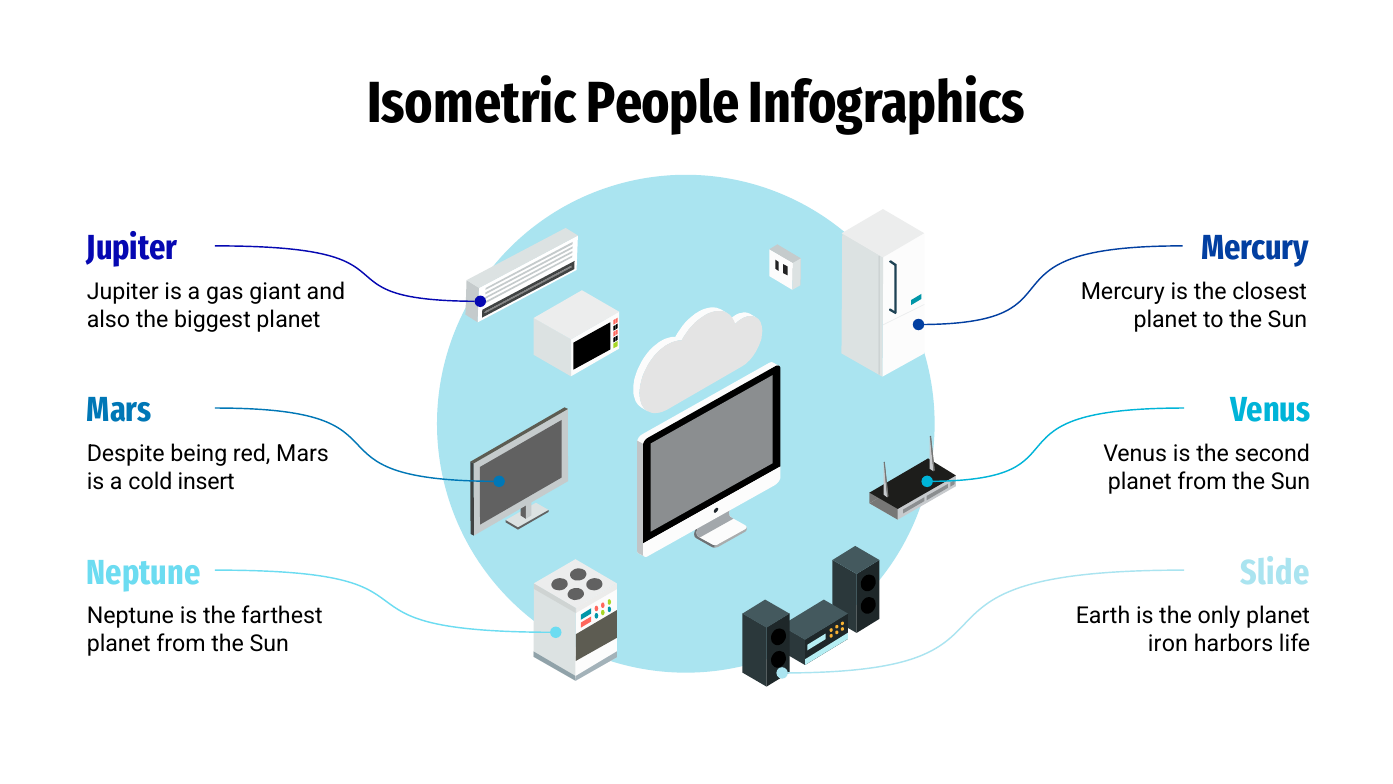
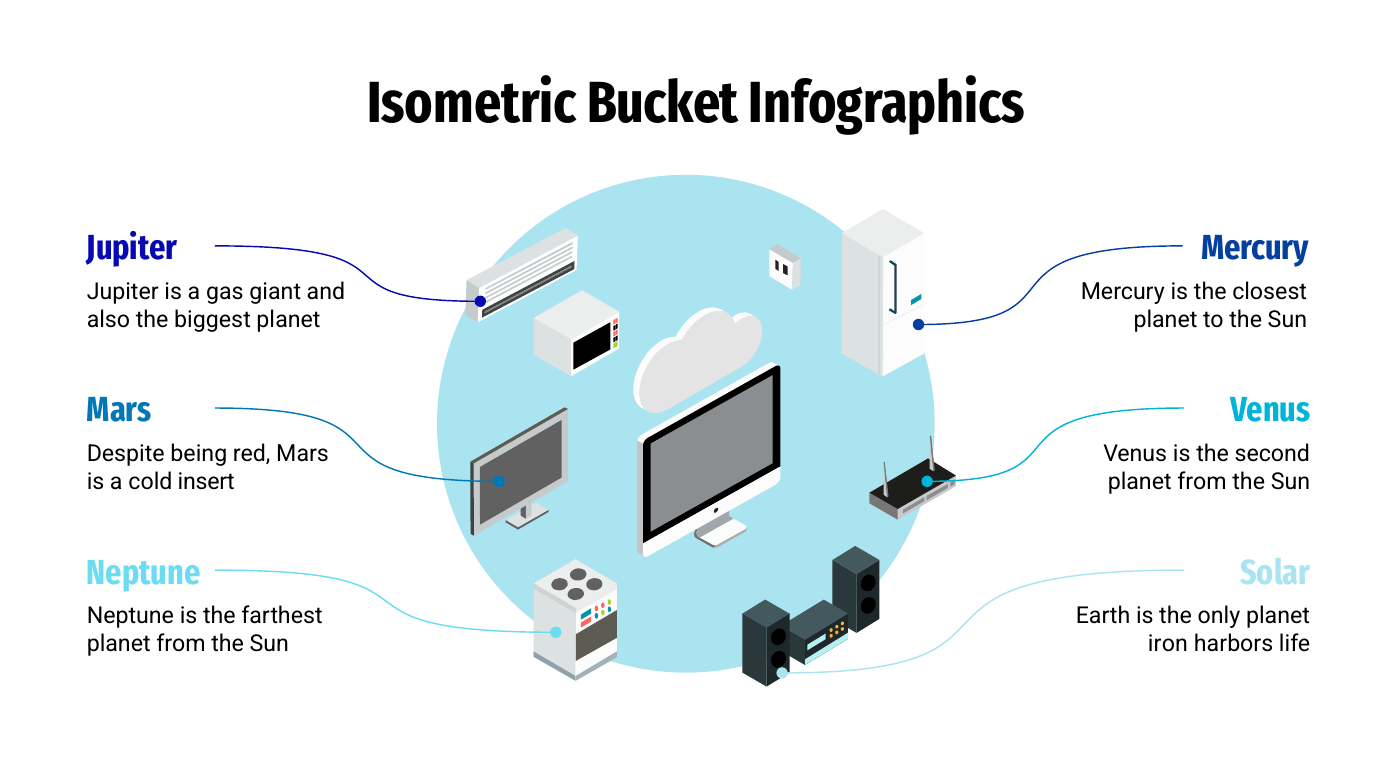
People: People -> Bucket
Slide: Slide -> Solar
